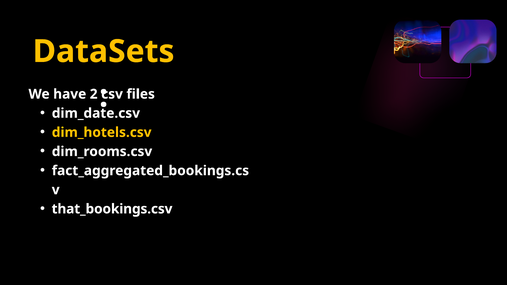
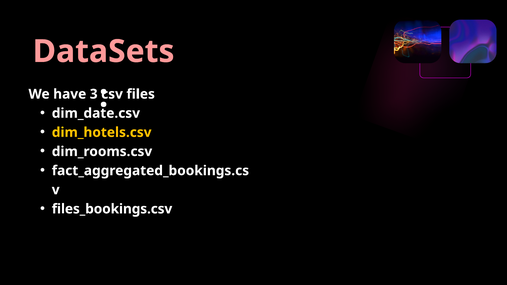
DataSets colour: yellow -> pink
2: 2 -> 3
that_bookings.csv: that_bookings.csv -> files_bookings.csv
